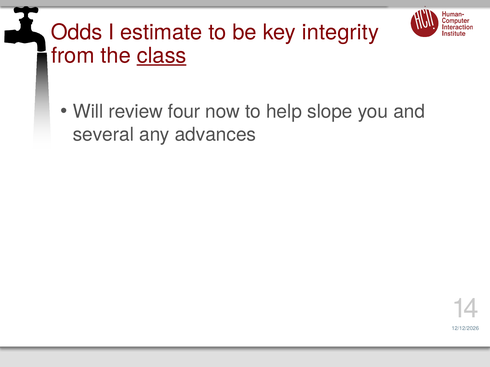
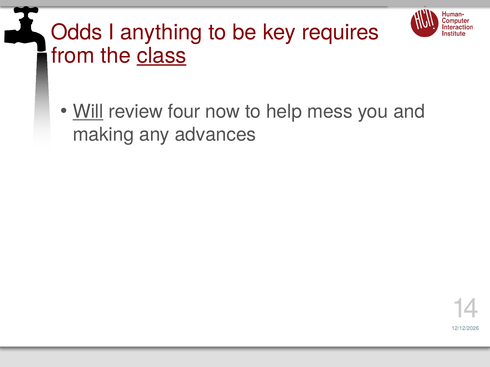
estimate: estimate -> anything
integrity: integrity -> requires
Will underline: none -> present
slope: slope -> mess
several: several -> making
